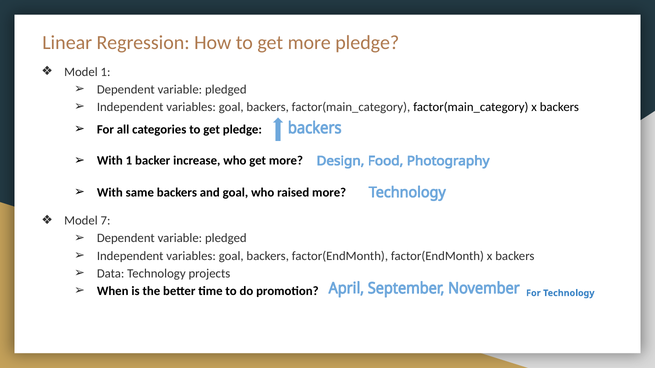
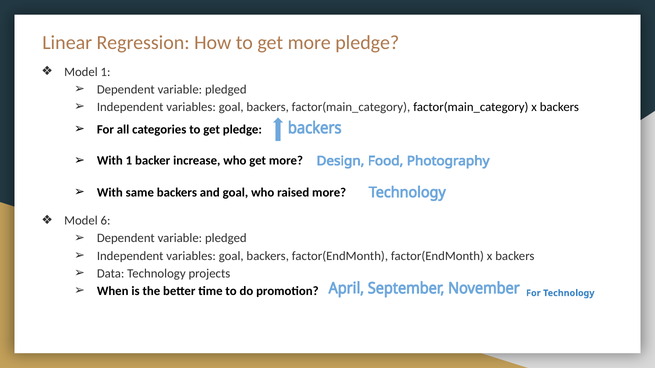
7: 7 -> 6
